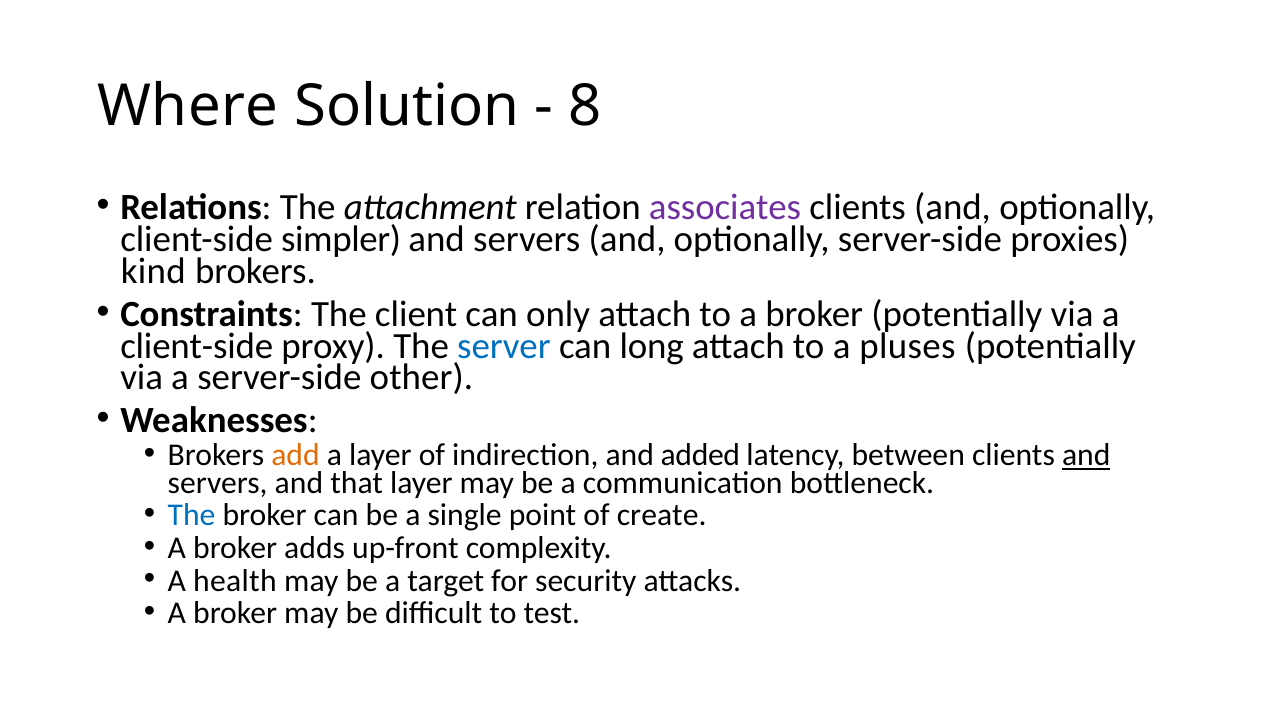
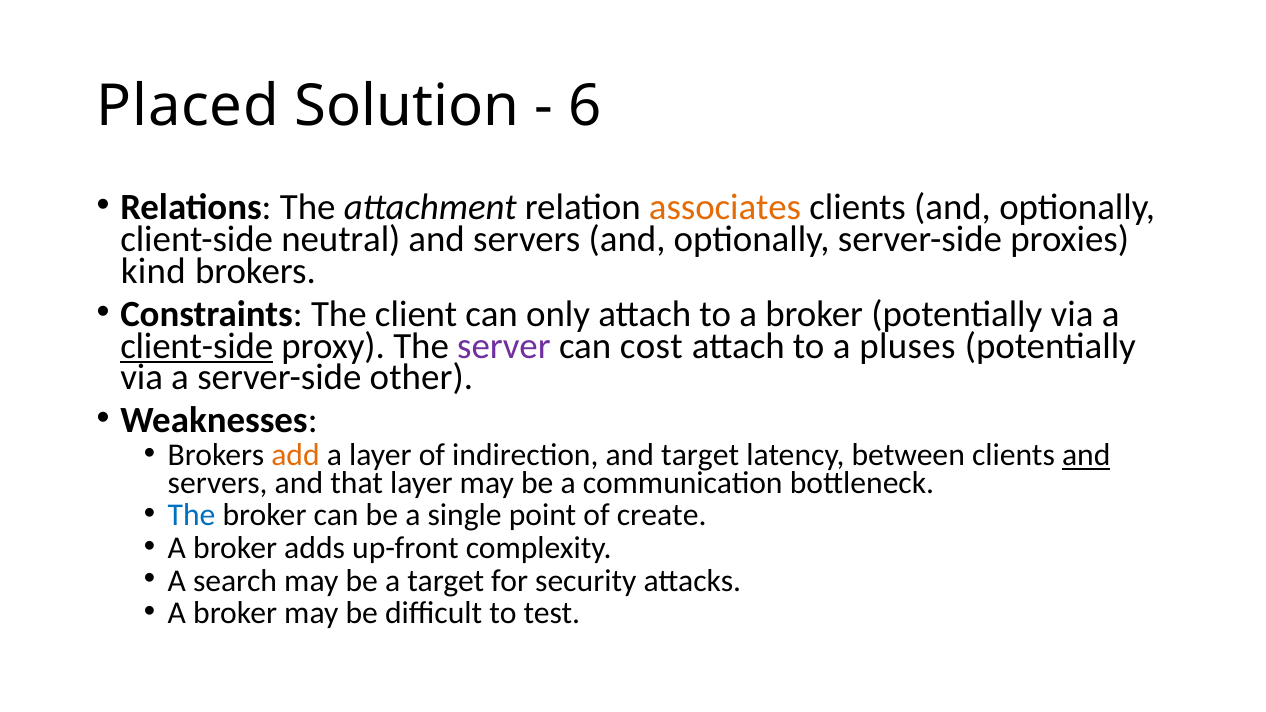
Where: Where -> Placed
8: 8 -> 6
associates colour: purple -> orange
simpler: simpler -> neutral
client-side at (197, 346) underline: none -> present
server colour: blue -> purple
long: long -> cost
and added: added -> target
health: health -> search
